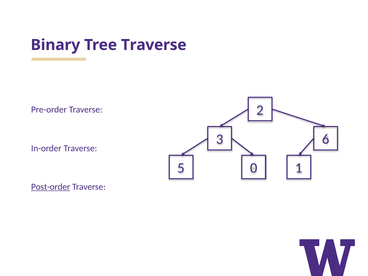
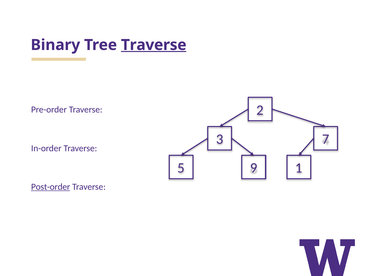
Traverse at (154, 45) underline: none -> present
6: 6 -> 7
0: 0 -> 9
